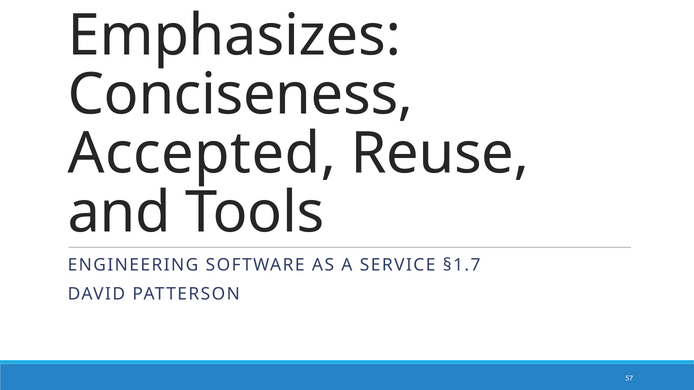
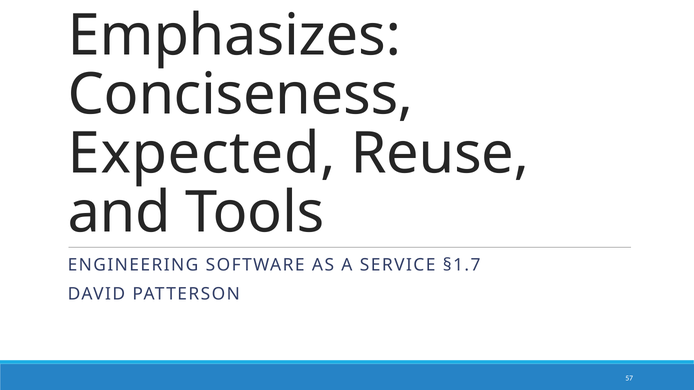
Accepted: Accepted -> Expected
